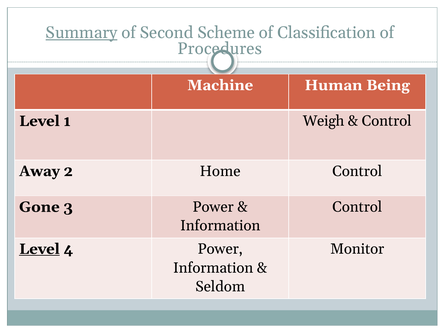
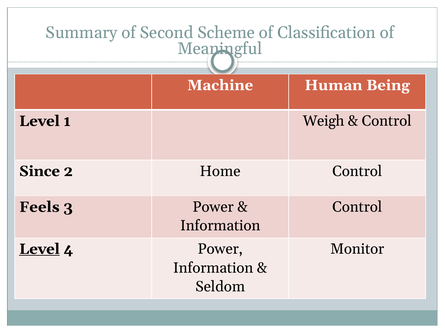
Summary underline: present -> none
Procedures: Procedures -> Meaningful
Away: Away -> Since
Gone: Gone -> Feels
